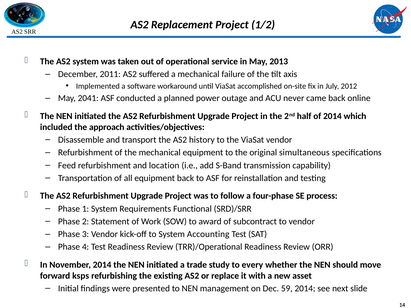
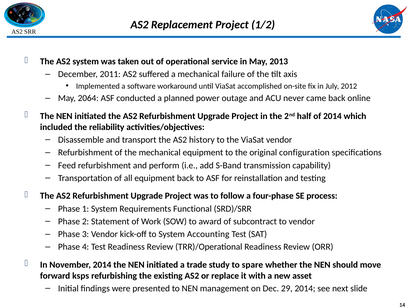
2041: 2041 -> 2064
approach: approach -> reliability
simultaneous: simultaneous -> configuration
location: location -> perform
every: every -> spare
59: 59 -> 29
